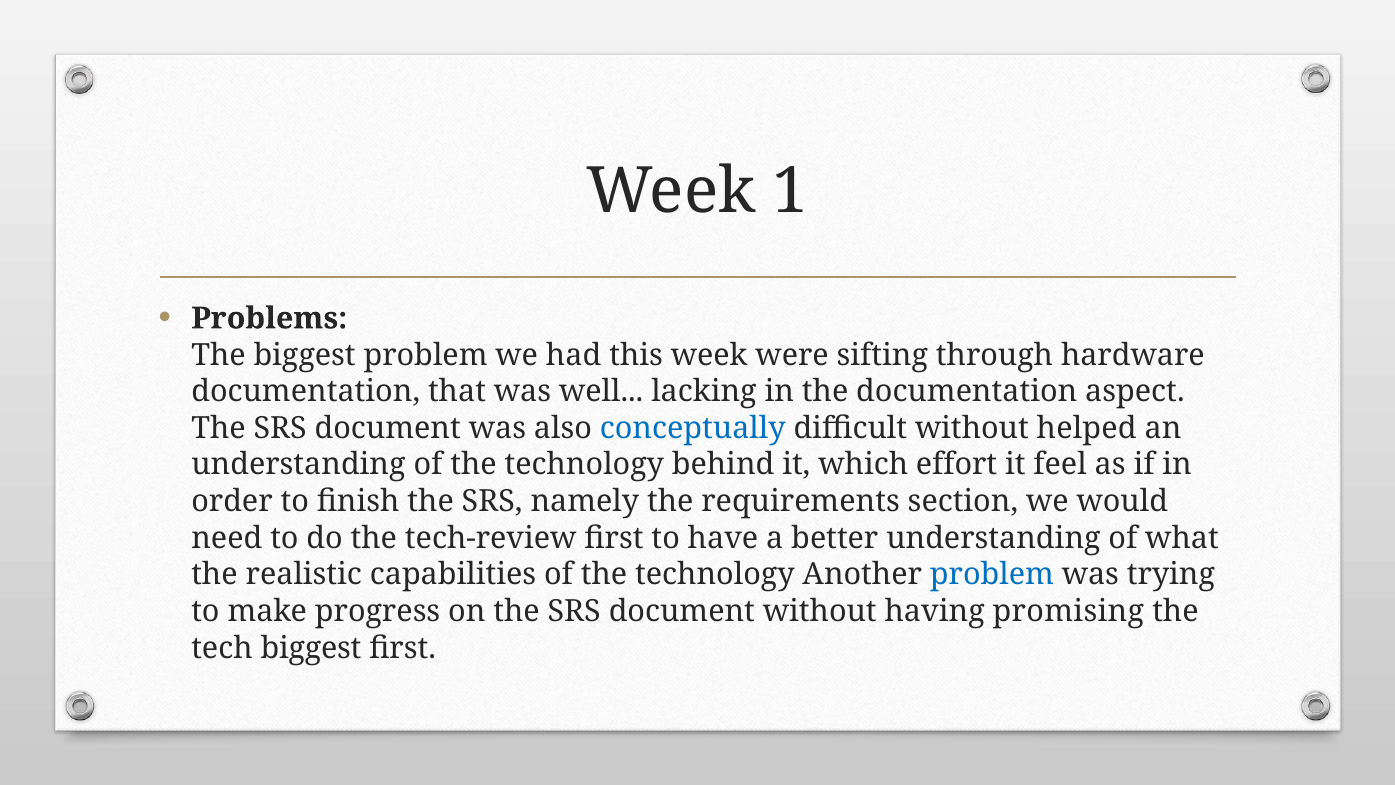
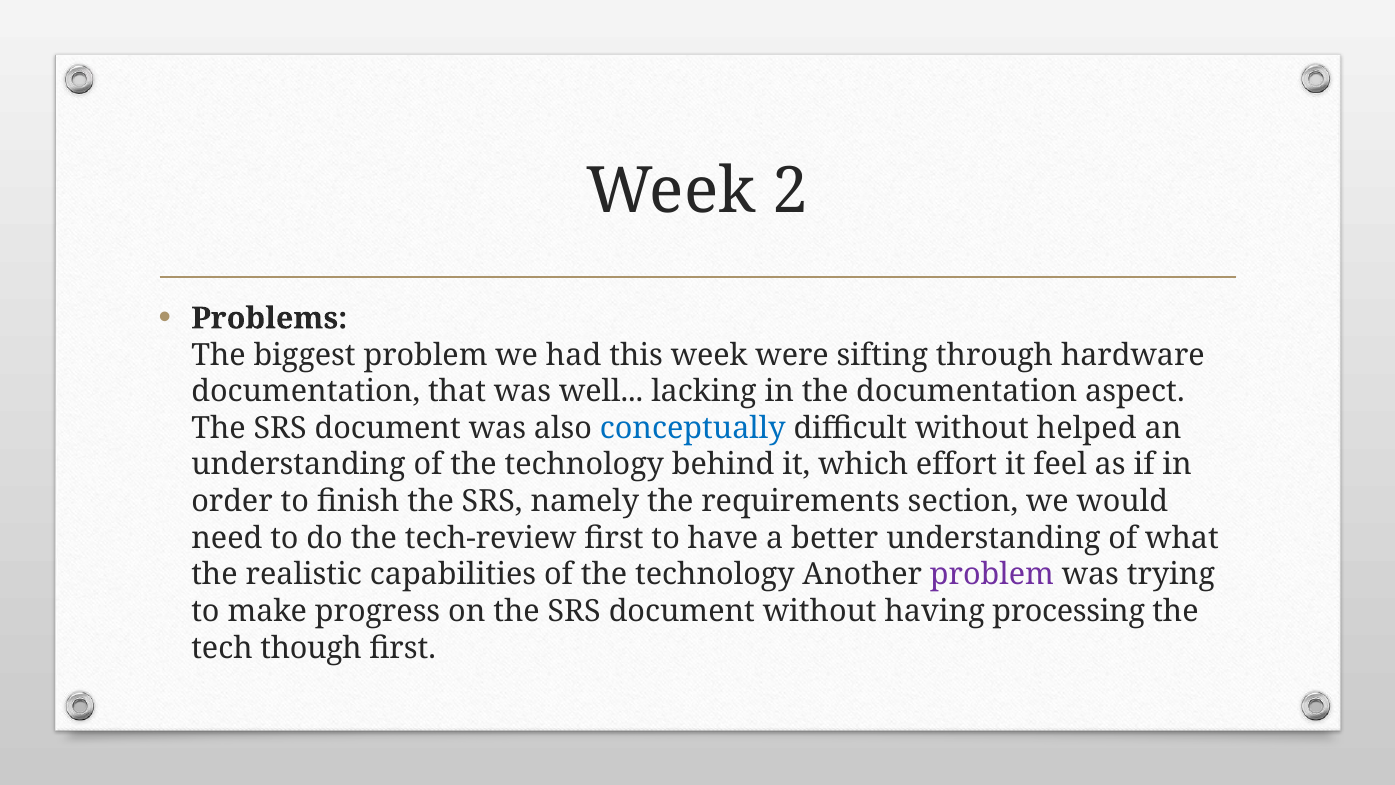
1: 1 -> 2
problem at (992, 575) colour: blue -> purple
promising: promising -> processing
tech biggest: biggest -> though
